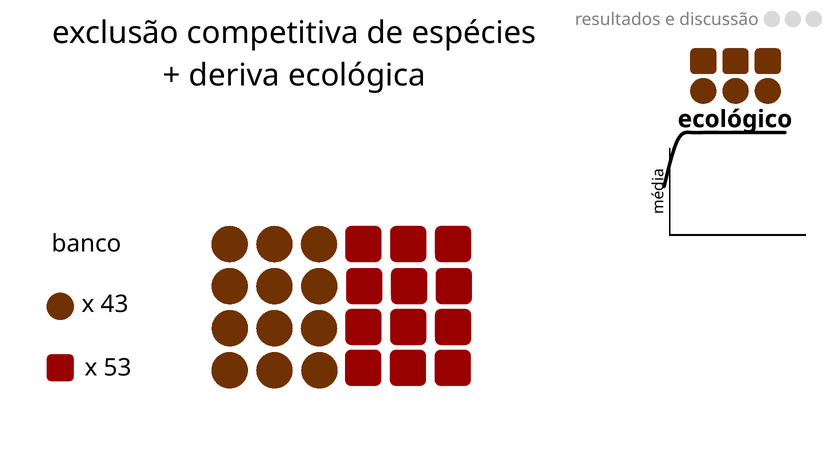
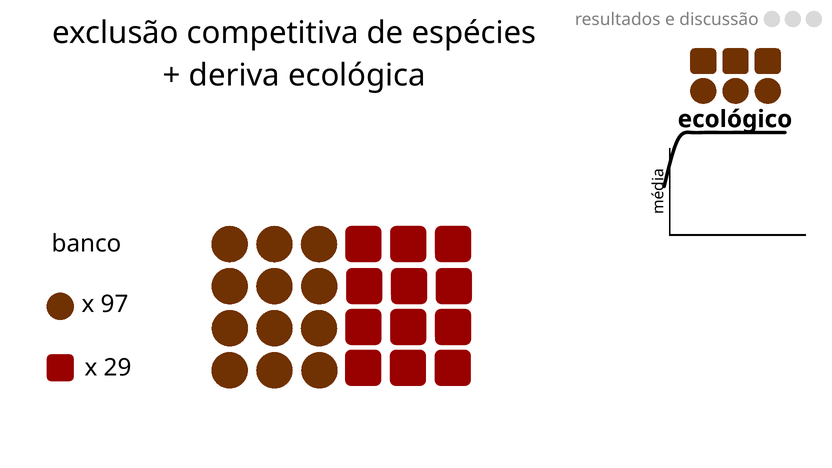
43: 43 -> 97
53: 53 -> 29
